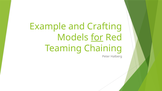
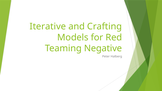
Example: Example -> Iterative
for underline: present -> none
Chaining: Chaining -> Negative
